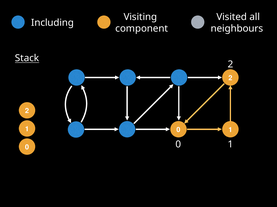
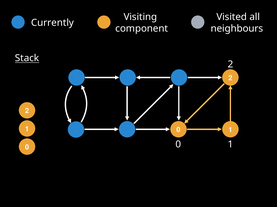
Including: Including -> Currently
